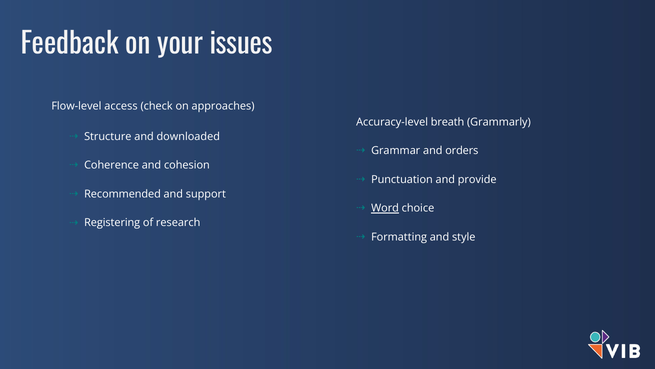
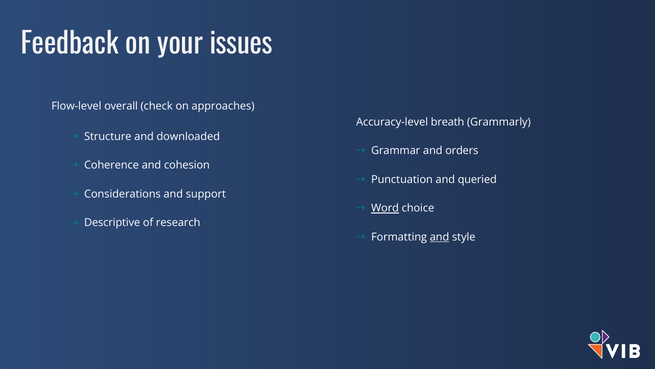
access: access -> overall
provide: provide -> queried
Recommended: Recommended -> Considerations
Registering: Registering -> Descriptive
and at (439, 237) underline: none -> present
